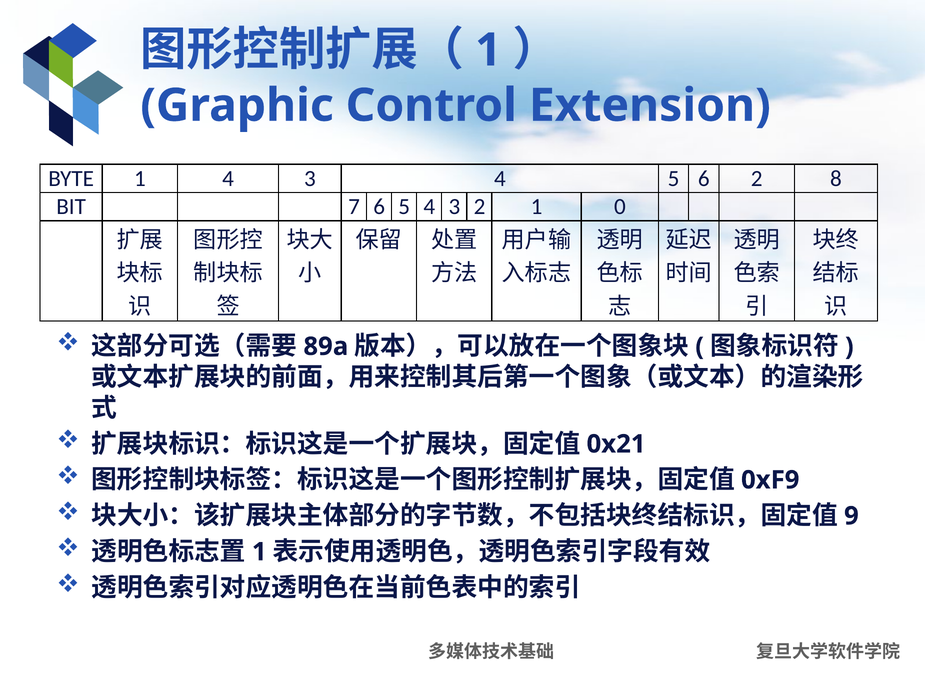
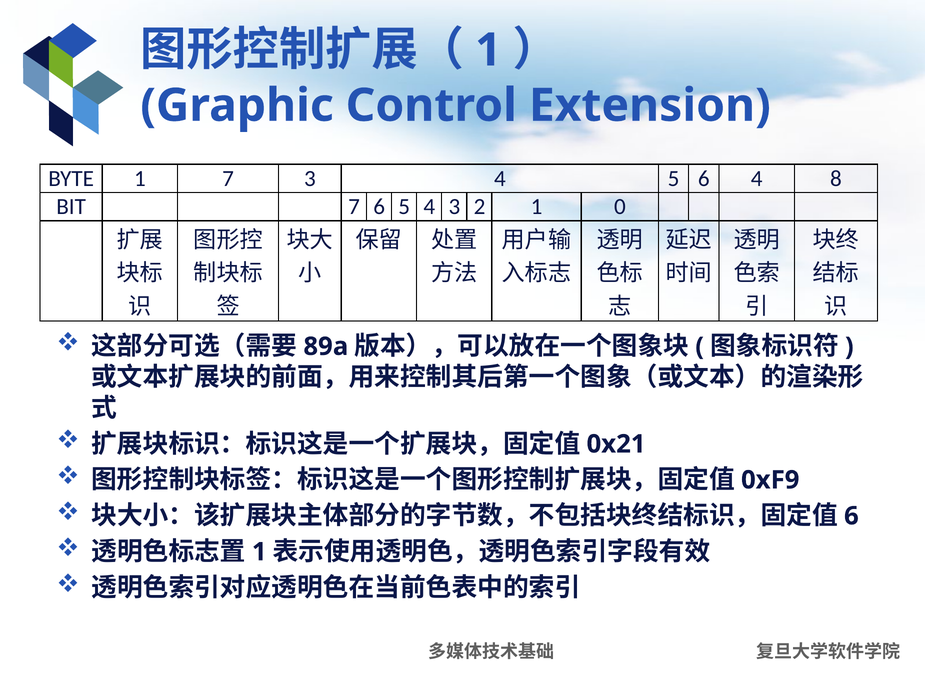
1 4: 4 -> 7
6 2: 2 -> 4
9 at (851, 517): 9 -> 6
